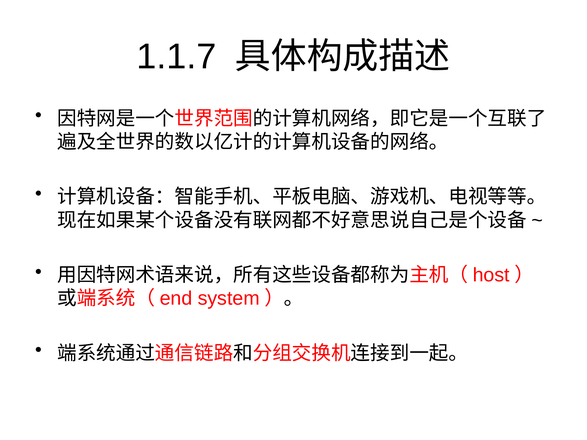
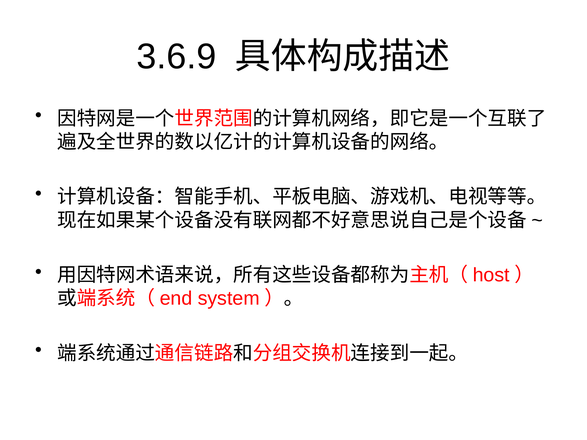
1.1.7: 1.1.7 -> 3.6.9
